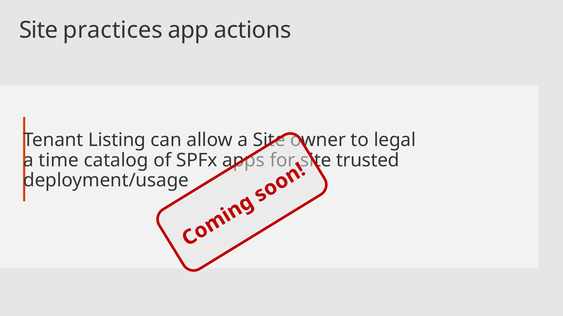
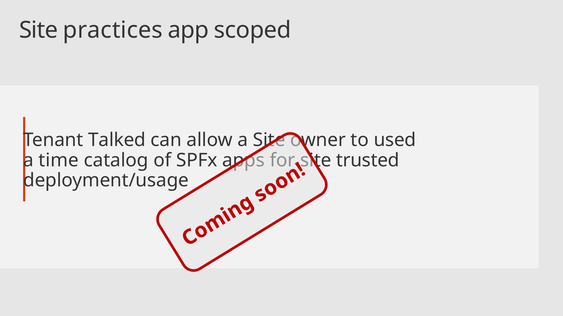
actions: actions -> scoped
Listing: Listing -> Talked
legal: legal -> used
